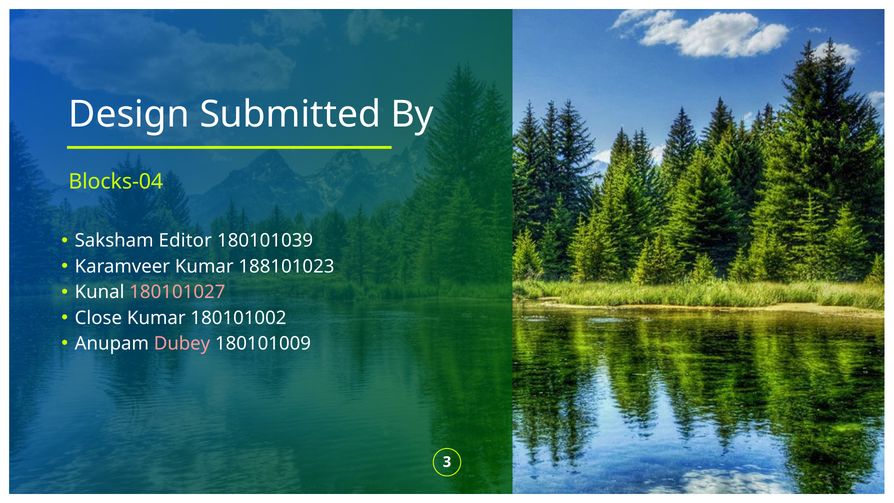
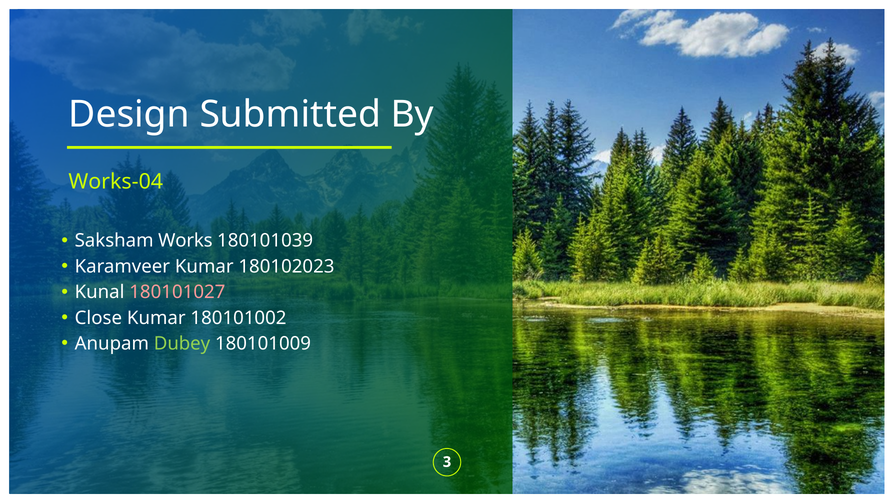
Blocks-04: Blocks-04 -> Works-04
Editor: Editor -> Works
188101023: 188101023 -> 180102023
Dubey colour: pink -> light green
